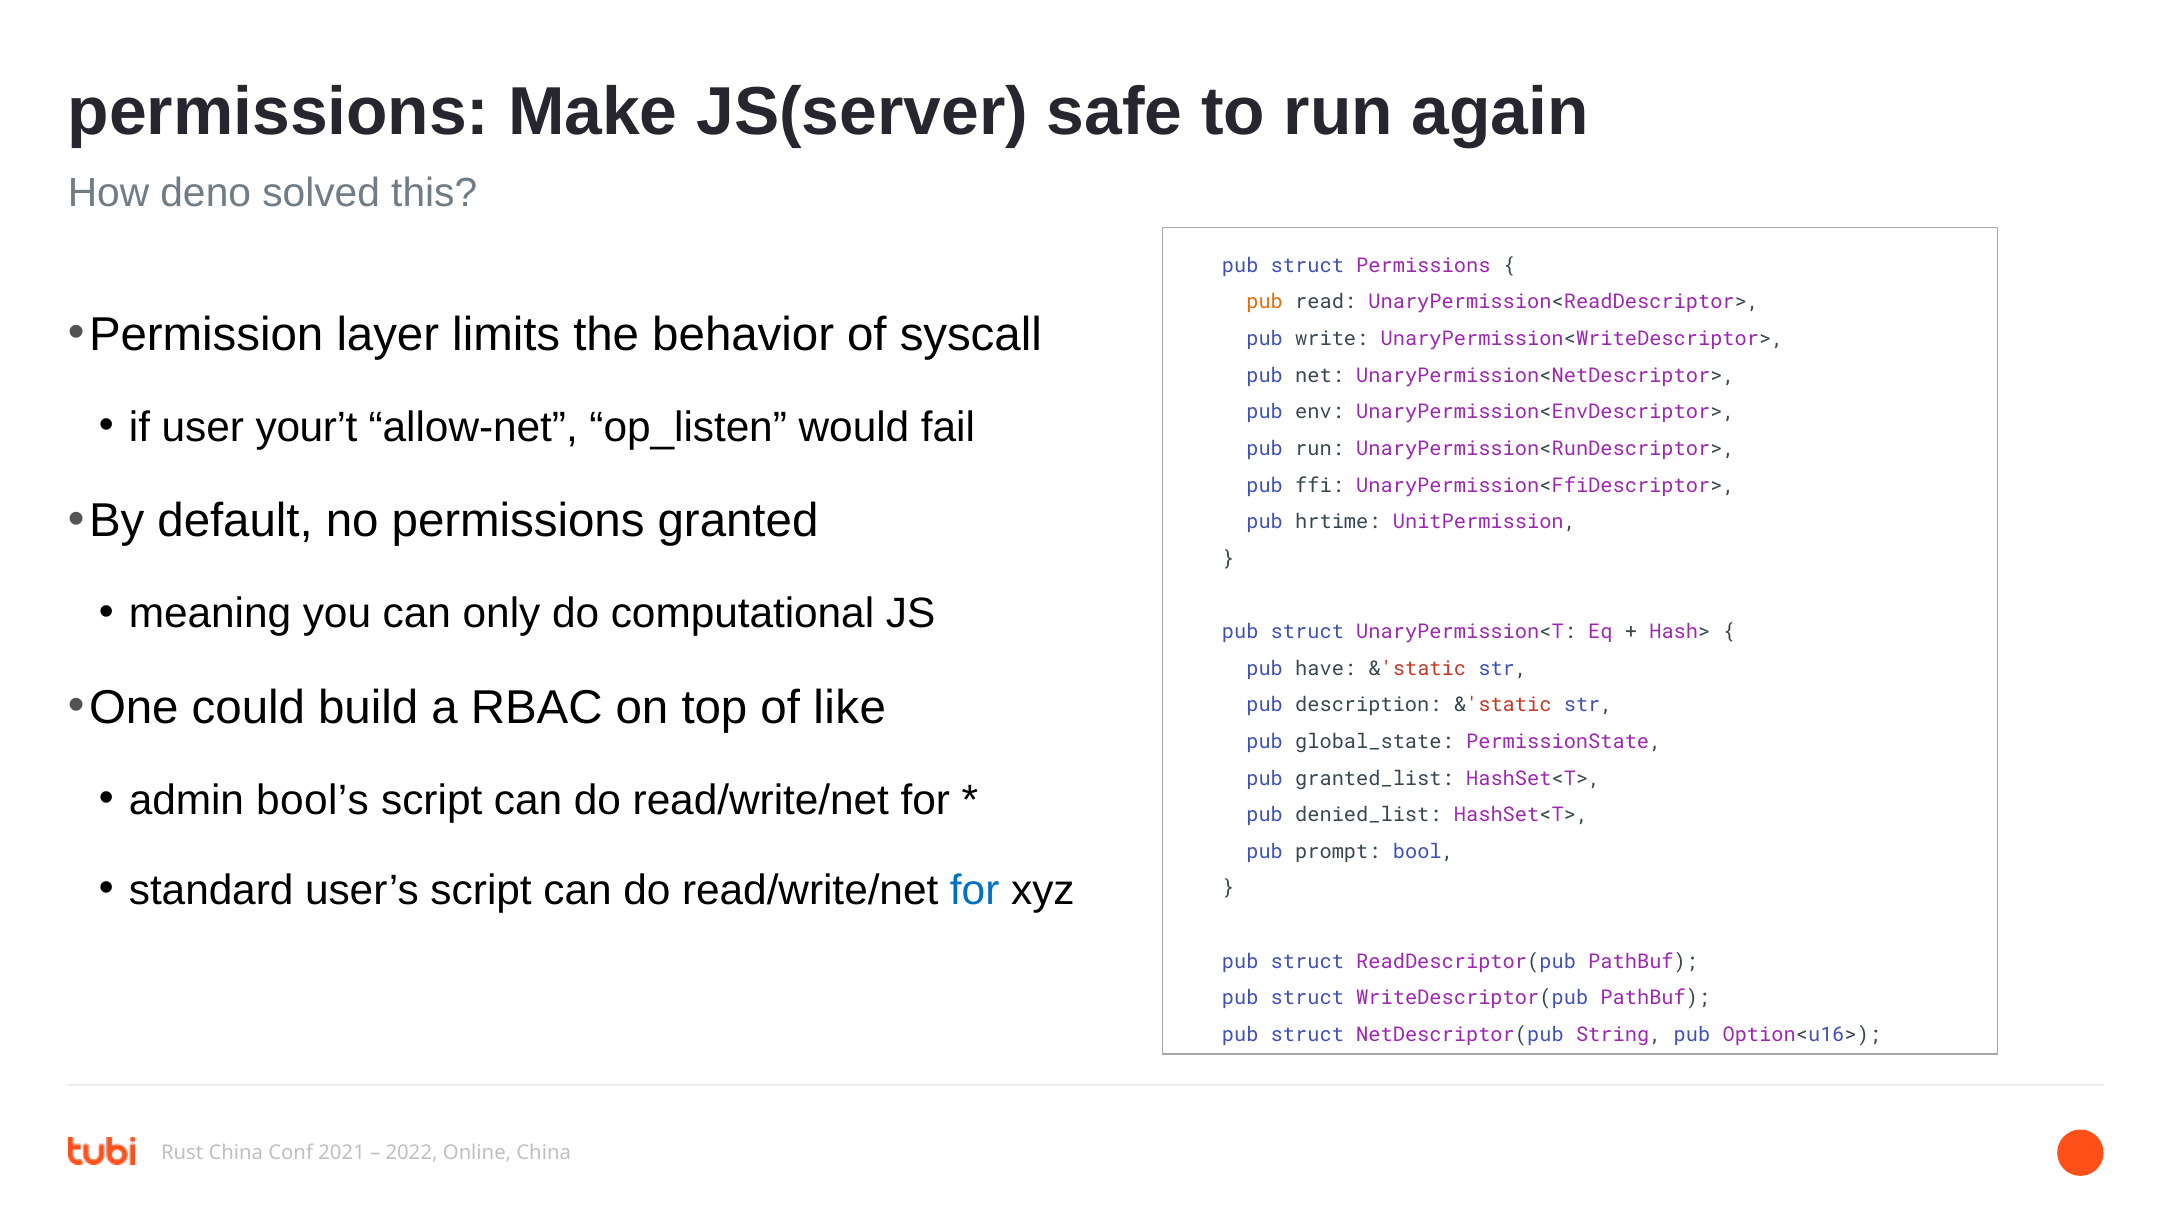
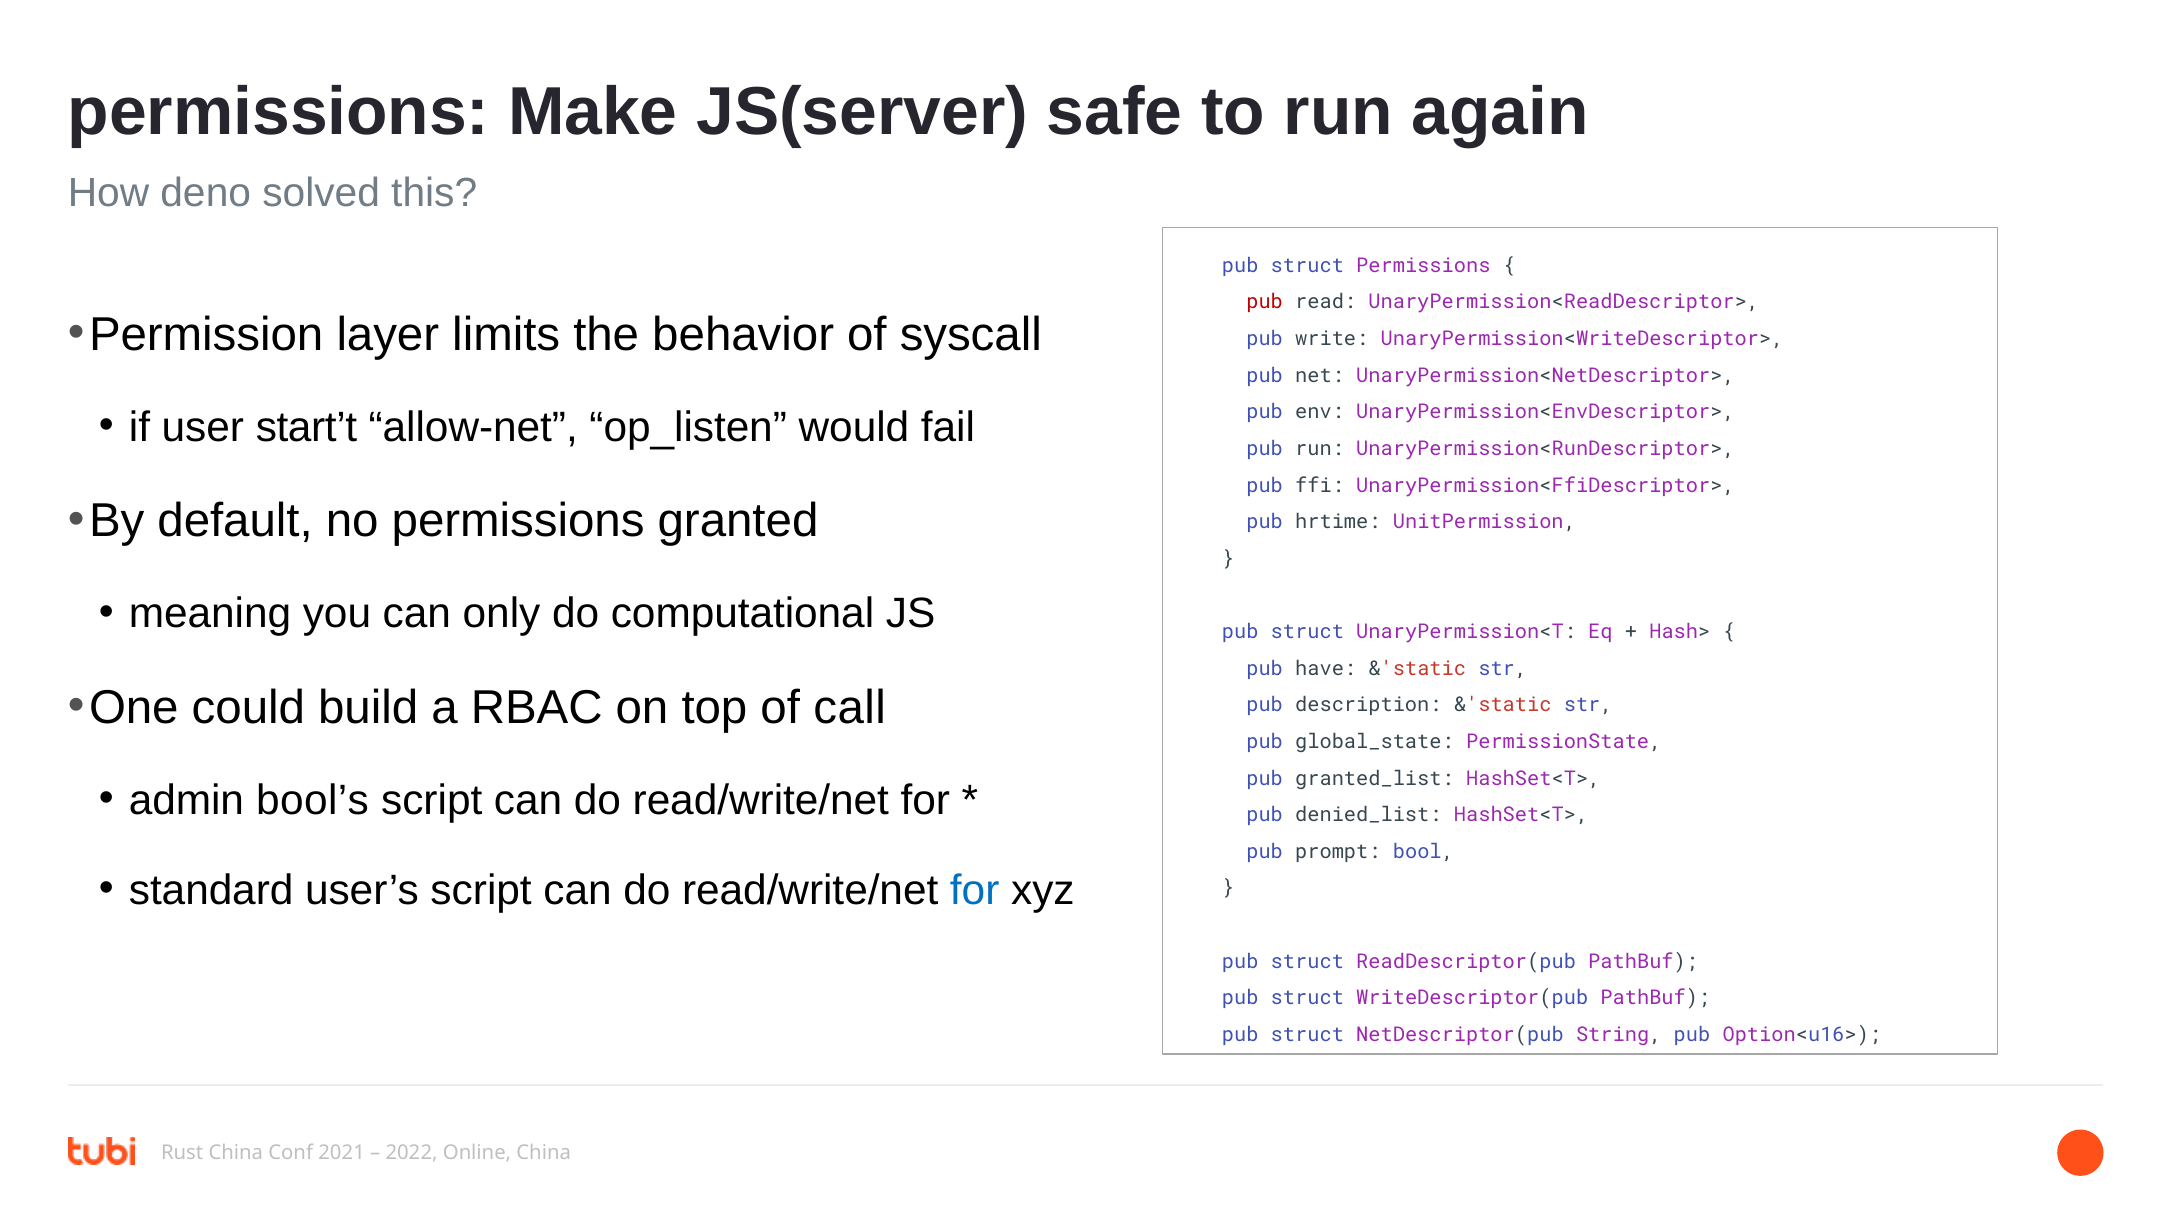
pub at (1265, 302) colour: orange -> red
your’t: your’t -> start’t
like: like -> call
